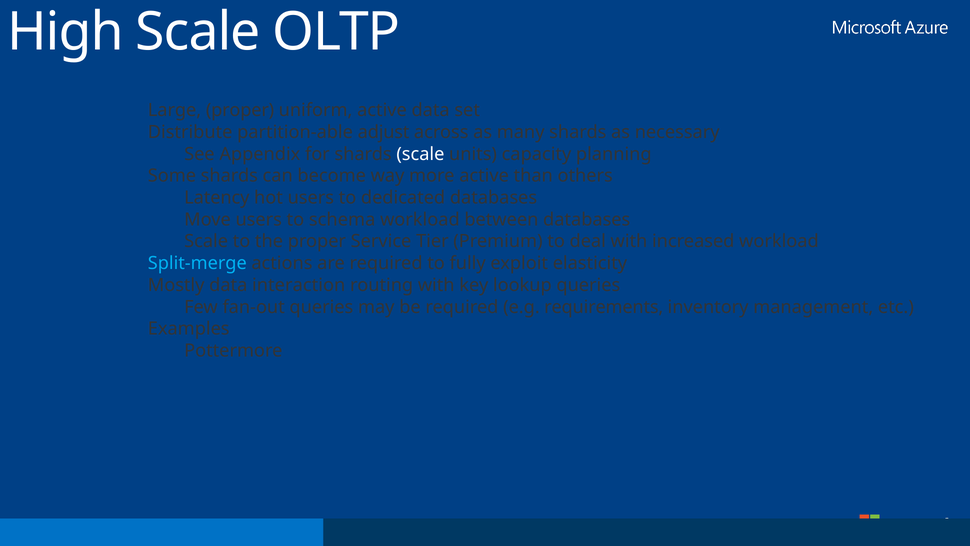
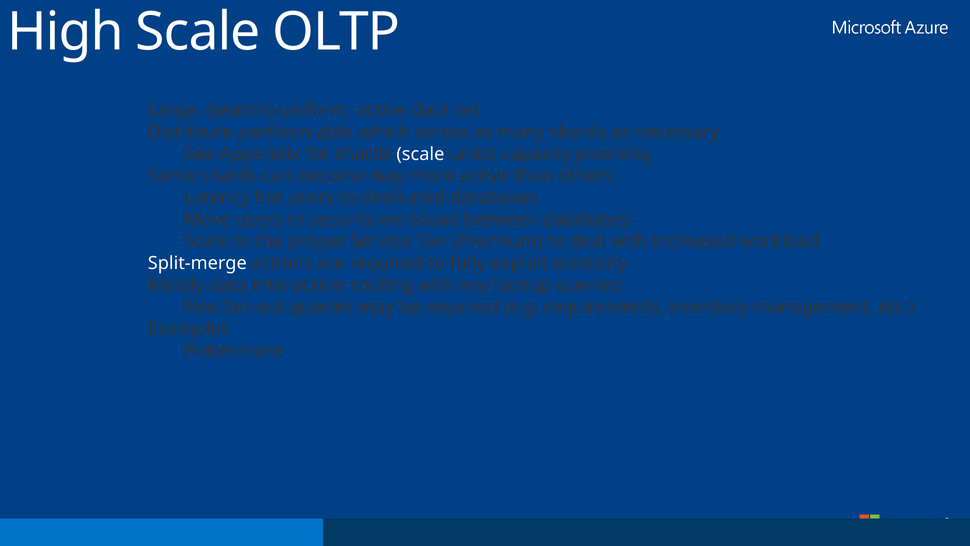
Large proper: proper -> search
adjust: adjust -> which
schema: schema -> security
Split-merge colour: light blue -> white
